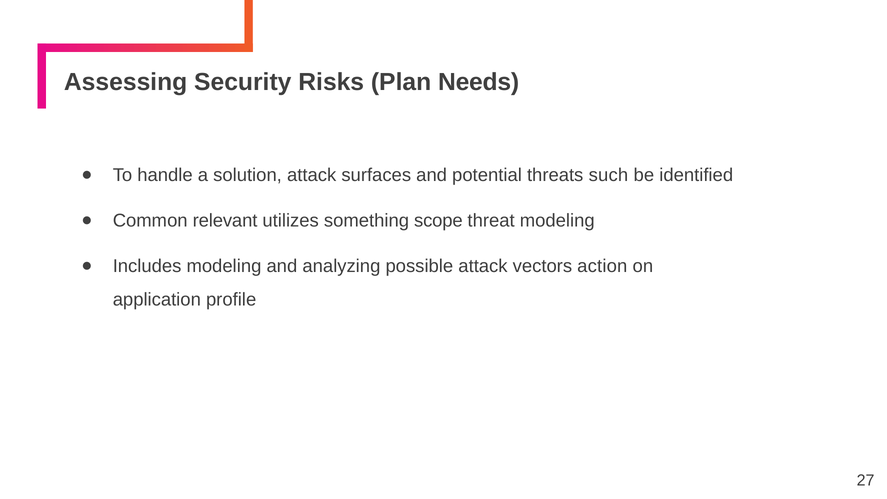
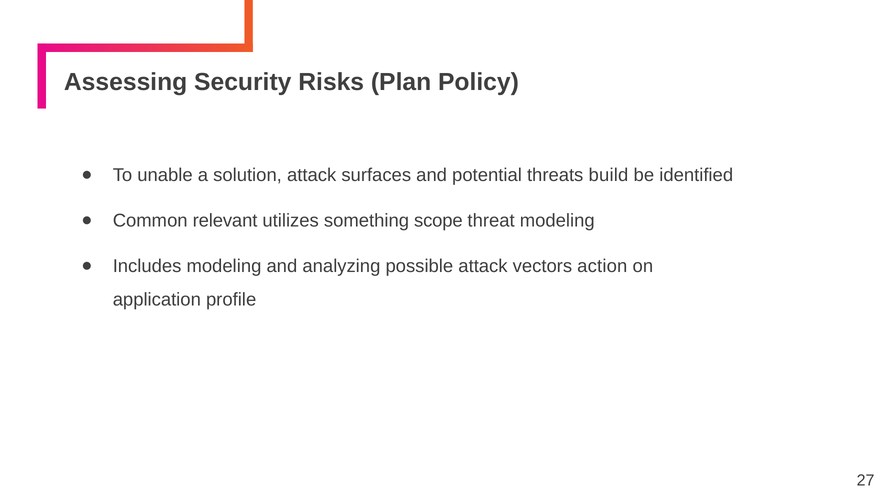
Needs: Needs -> Policy
handle: handle -> unable
such: such -> build
